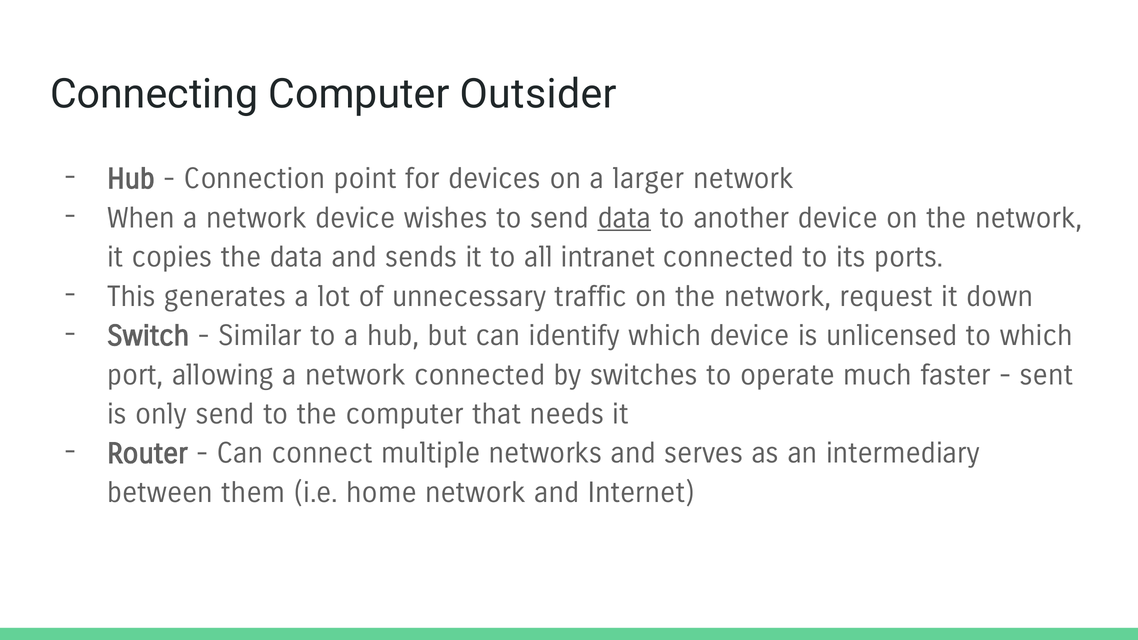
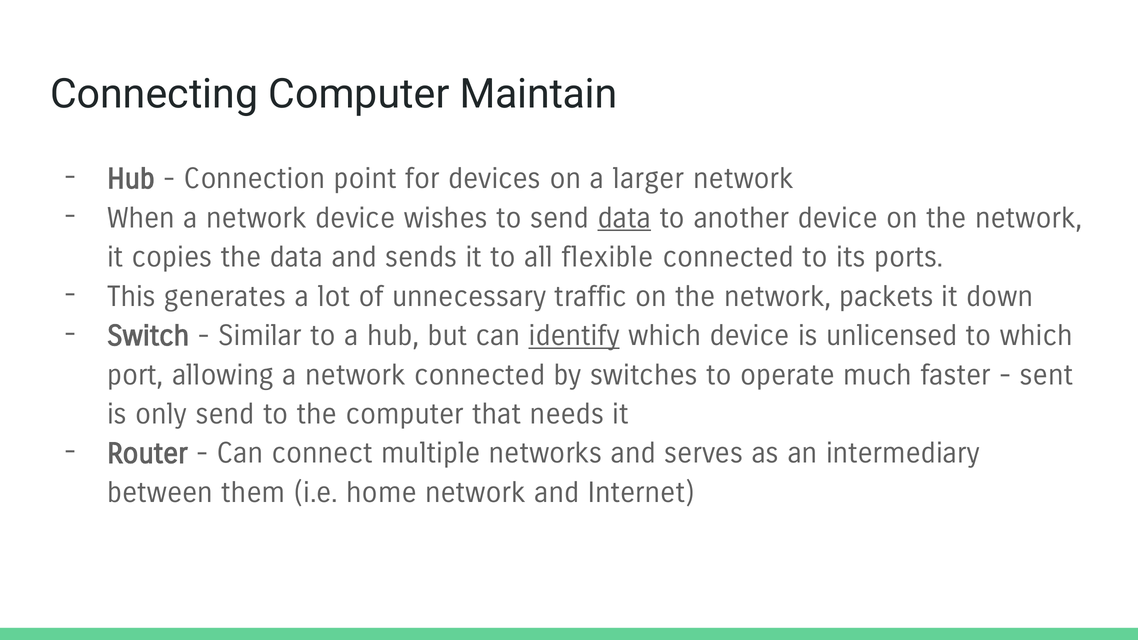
Outsider: Outsider -> Maintain
intranet: intranet -> flexible
request: request -> packets
identify underline: none -> present
